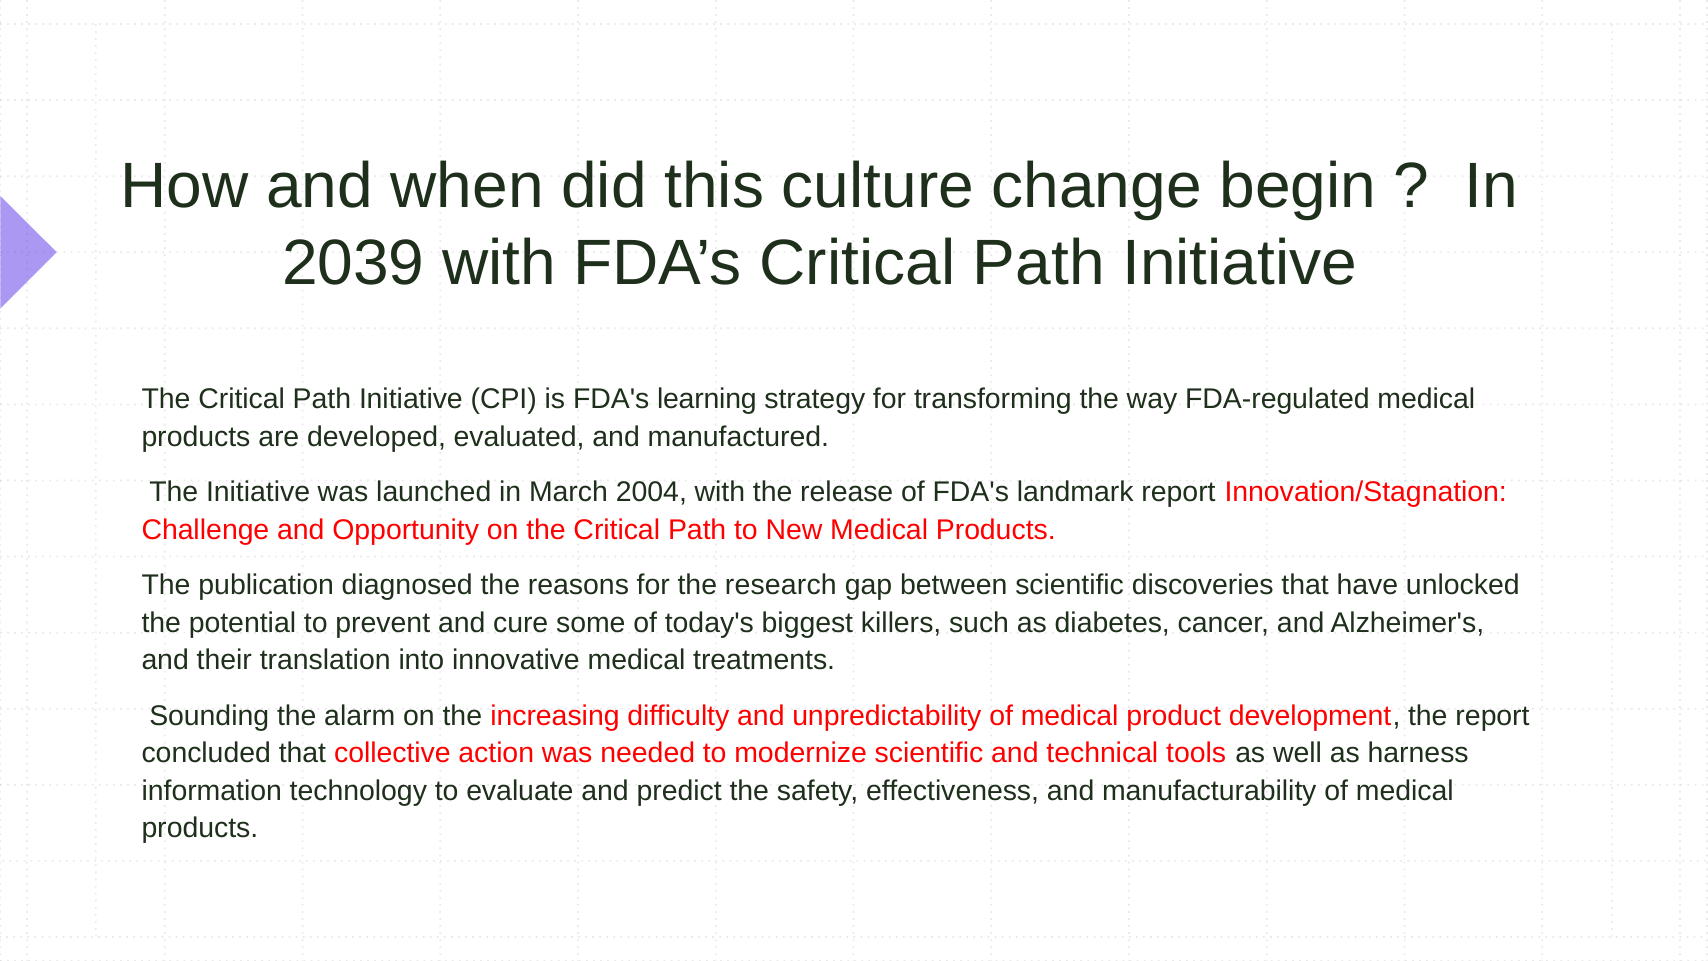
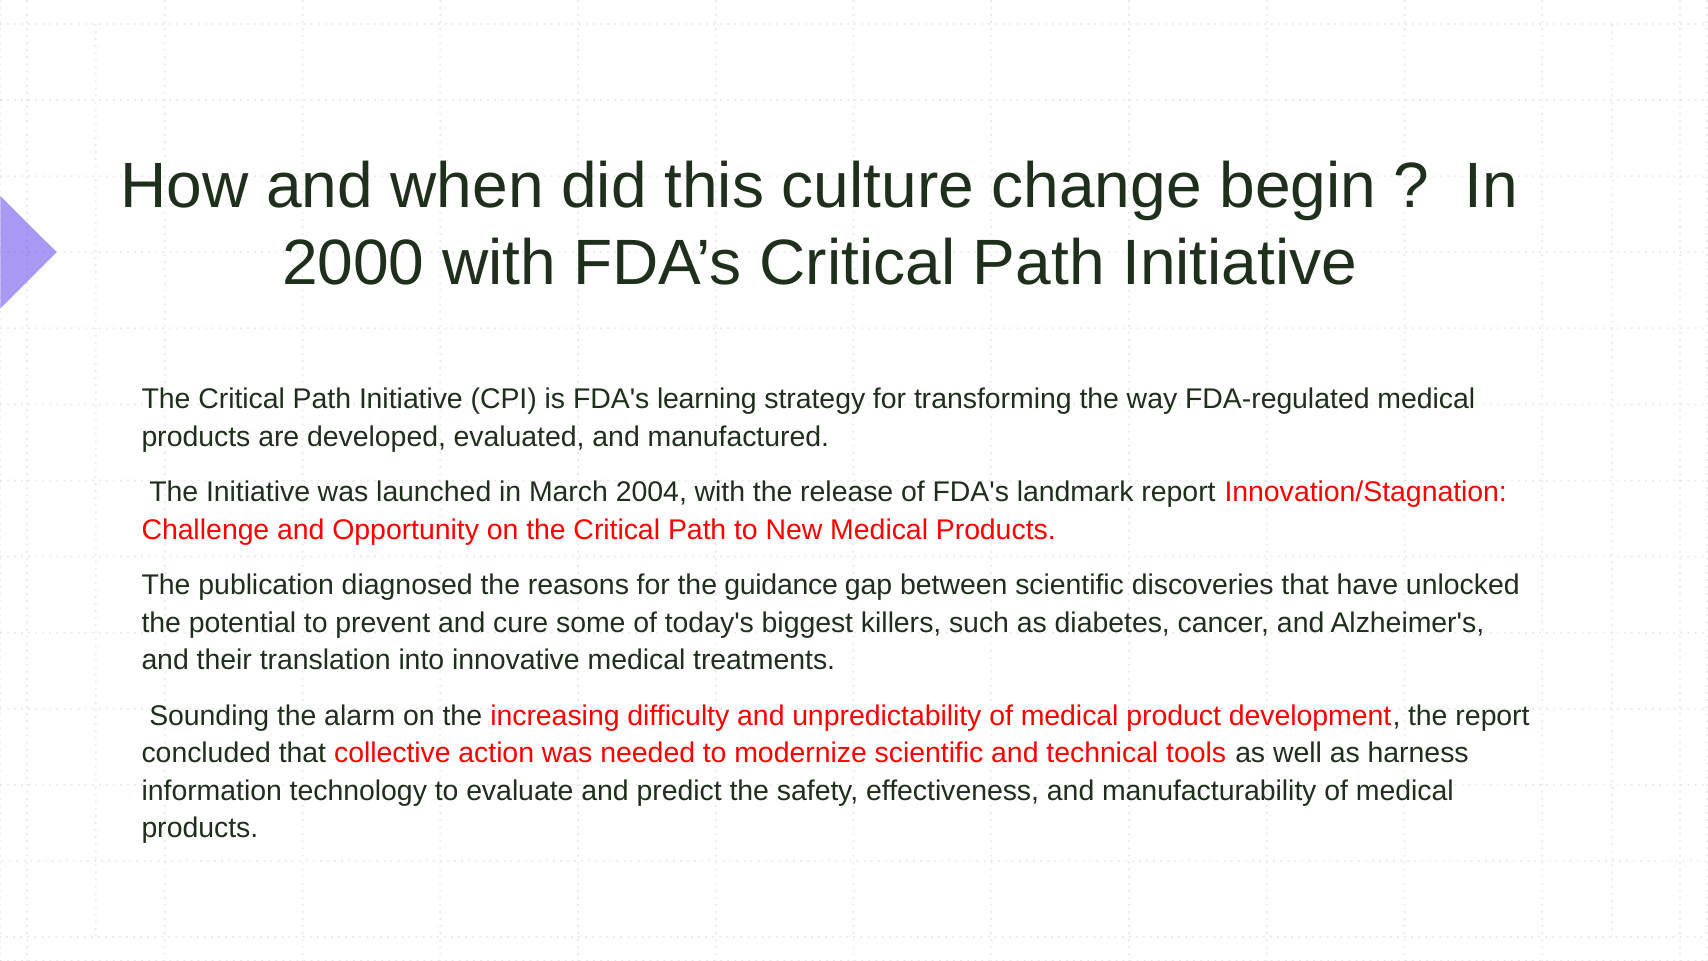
2039: 2039 -> 2000
research: research -> guidance
